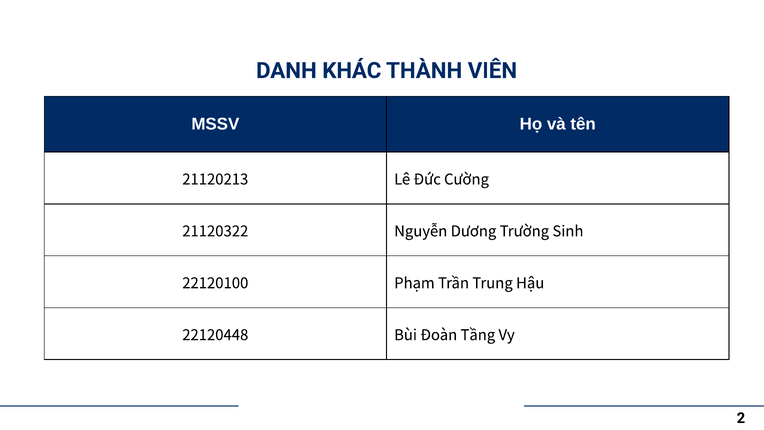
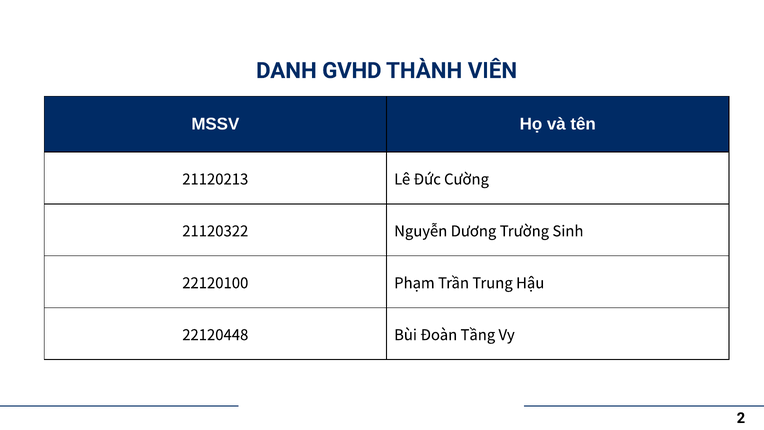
KHÁC: KHÁC -> GVHD
